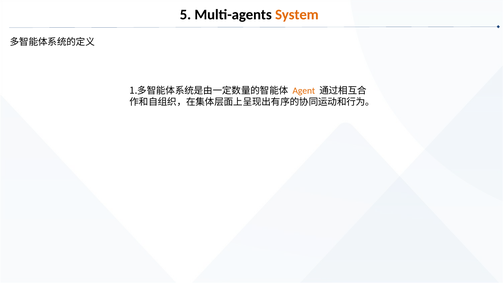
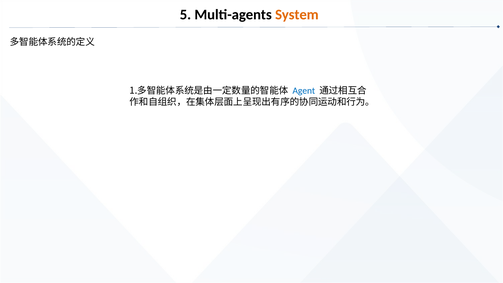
Agent colour: orange -> blue
